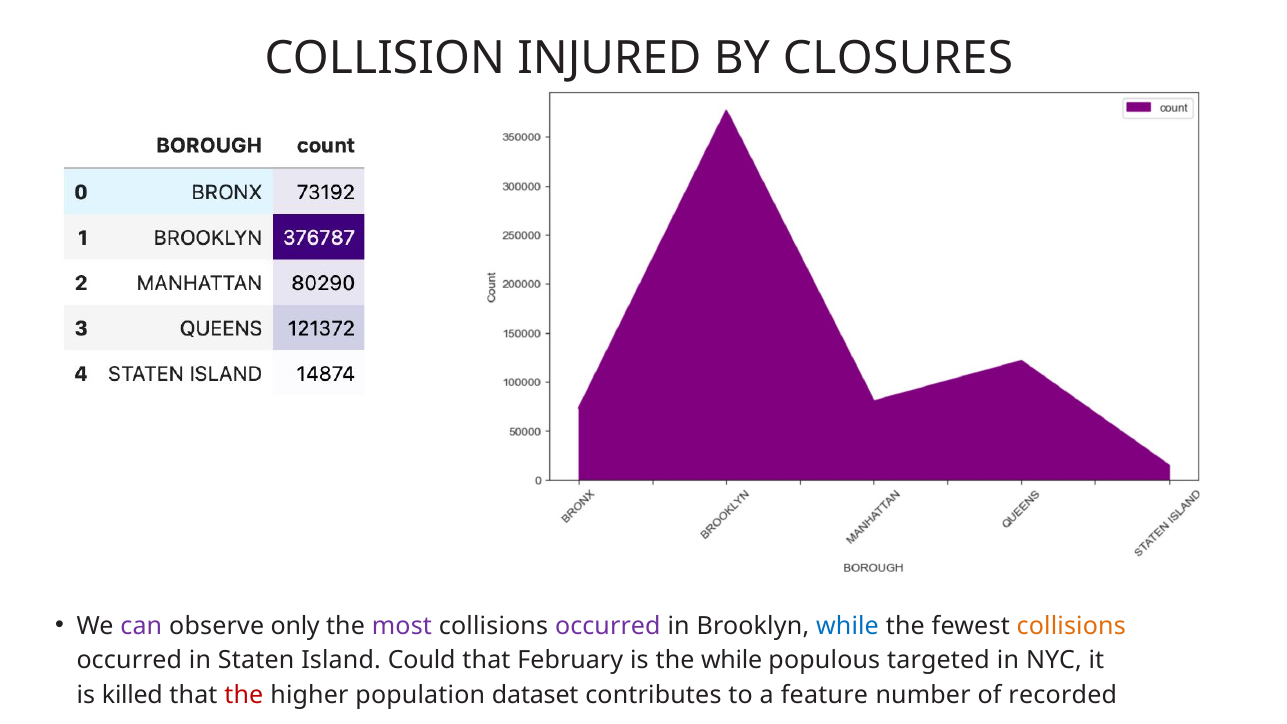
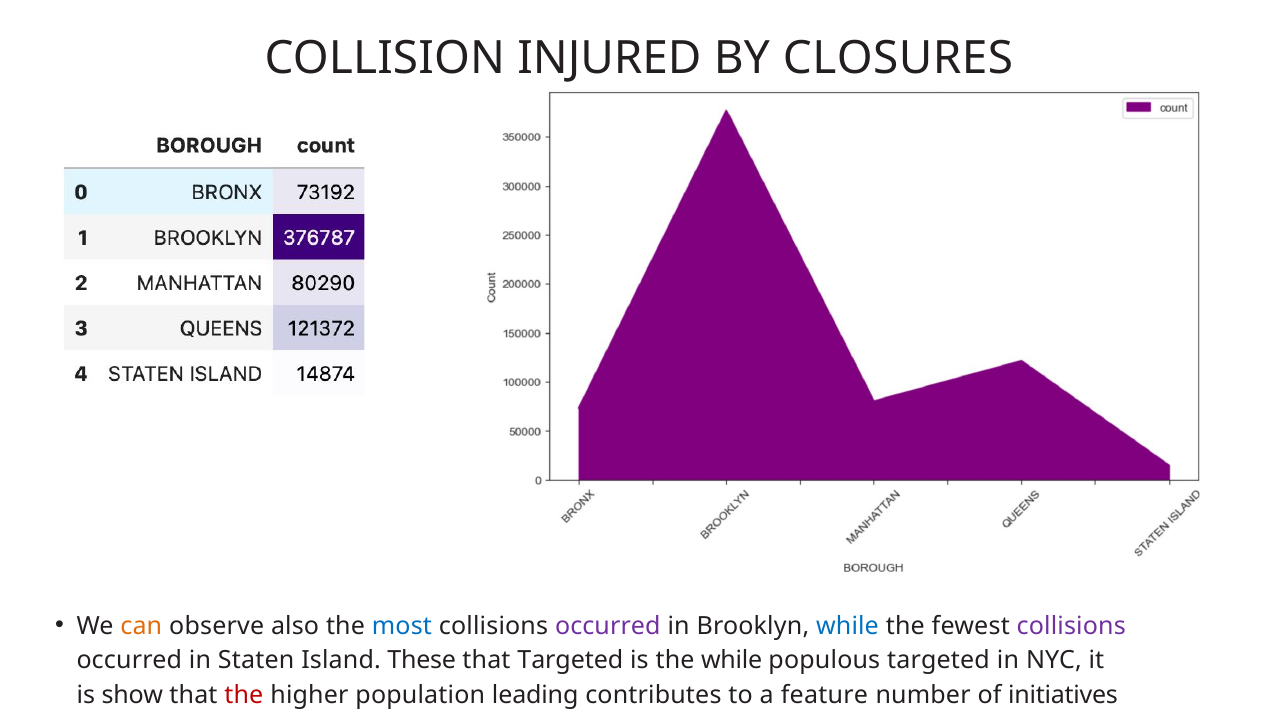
can colour: purple -> orange
only: only -> also
most colour: purple -> blue
collisions at (1071, 626) colour: orange -> purple
Could: Could -> These
that February: February -> Targeted
killed: killed -> show
dataset: dataset -> leading
recorded: recorded -> initiatives
